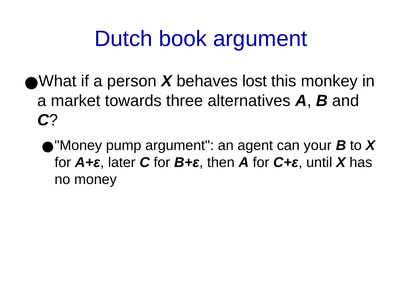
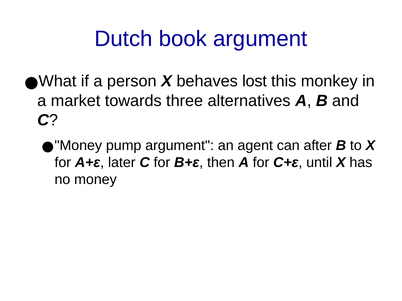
your: your -> after
